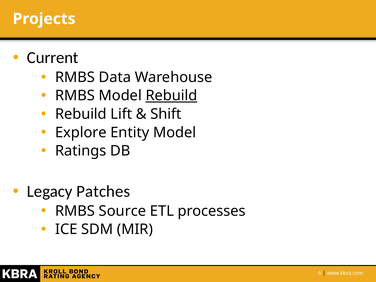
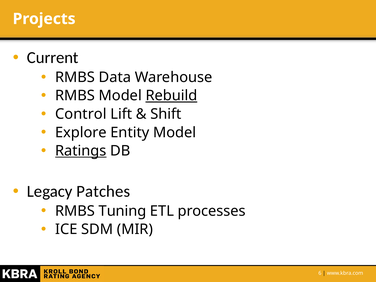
Rebuild at (81, 114): Rebuild -> Control
Ratings underline: none -> present
Source: Source -> Tuning
